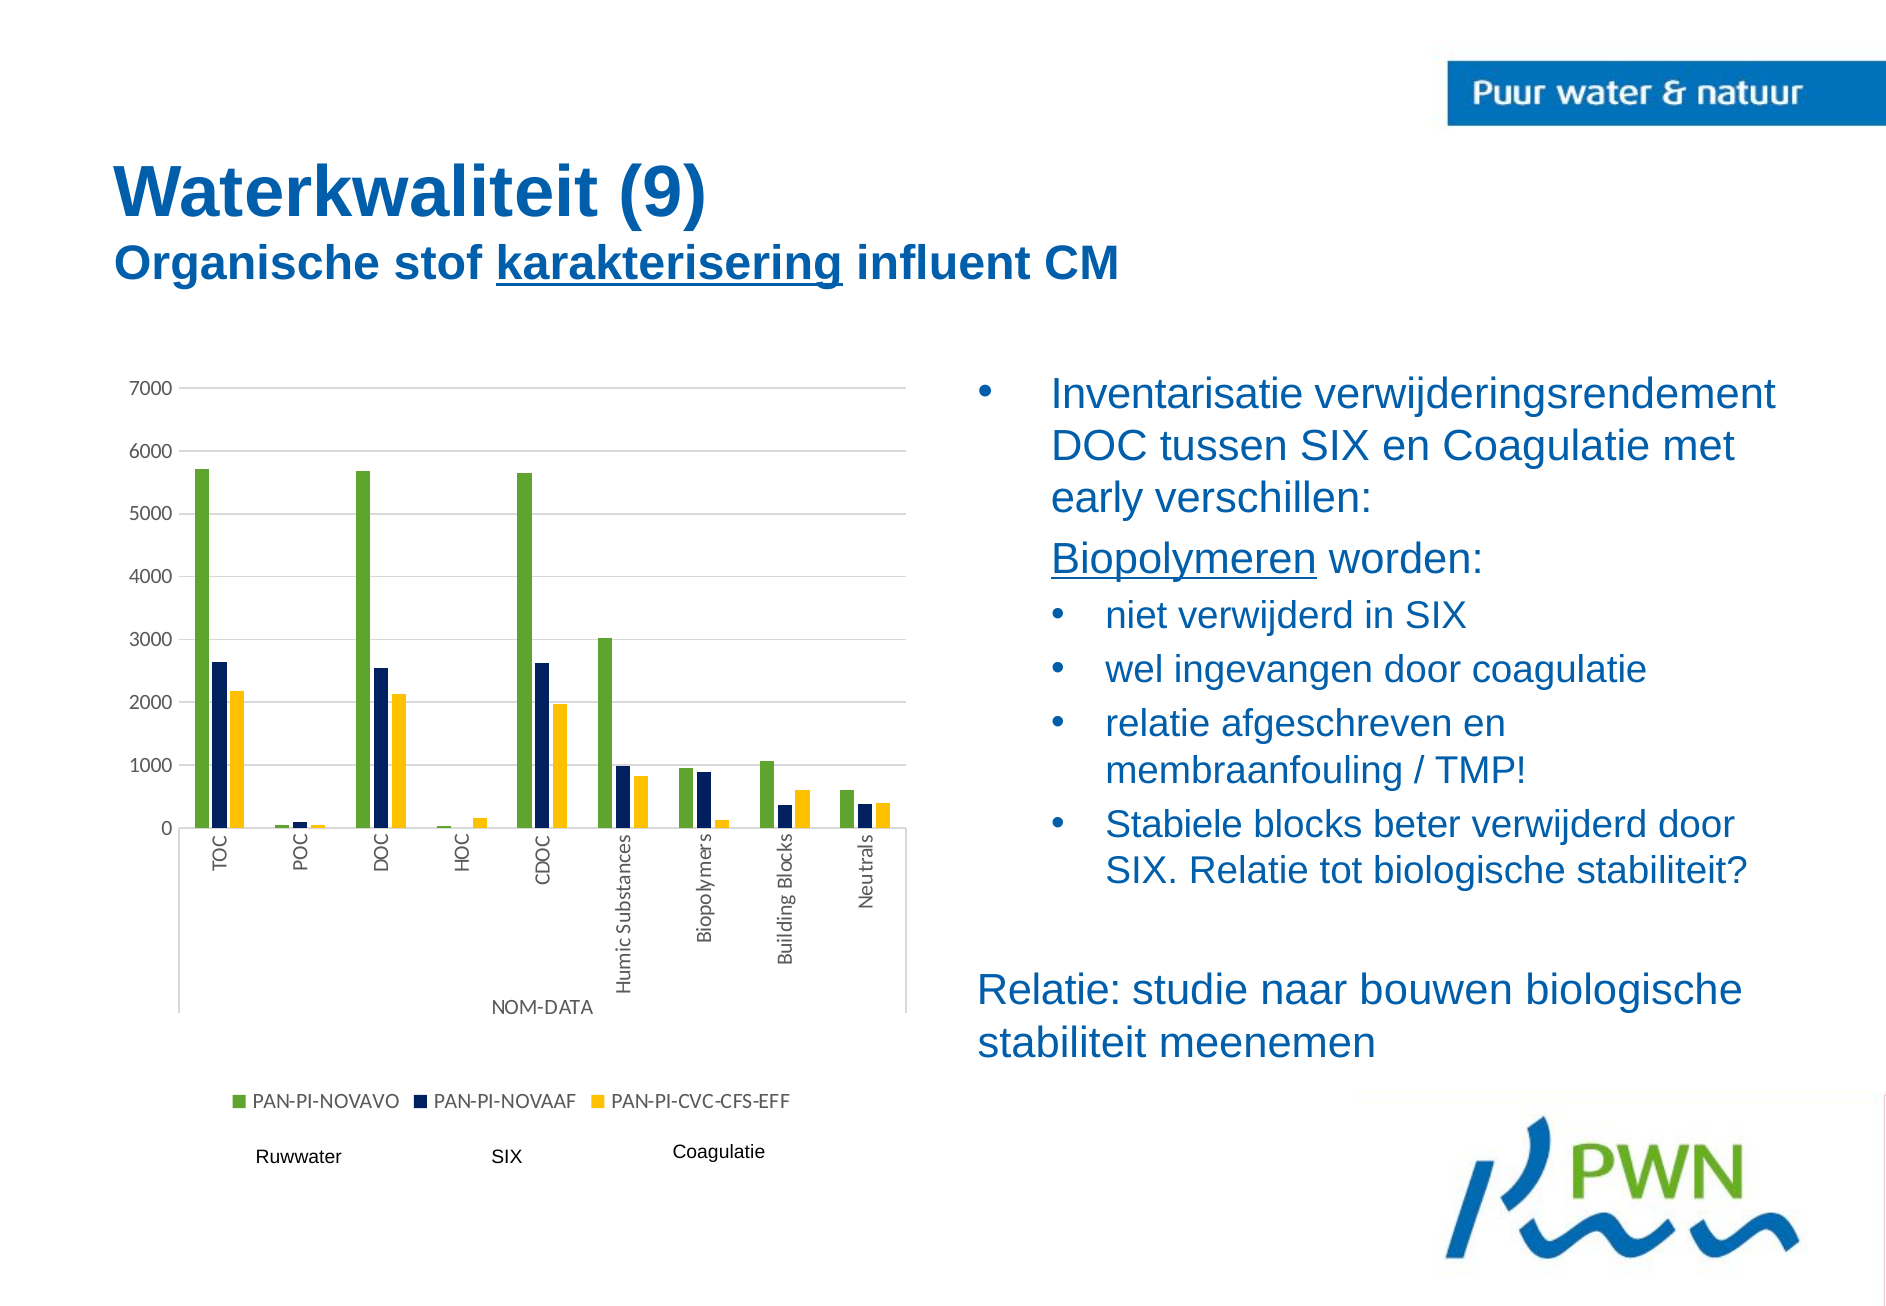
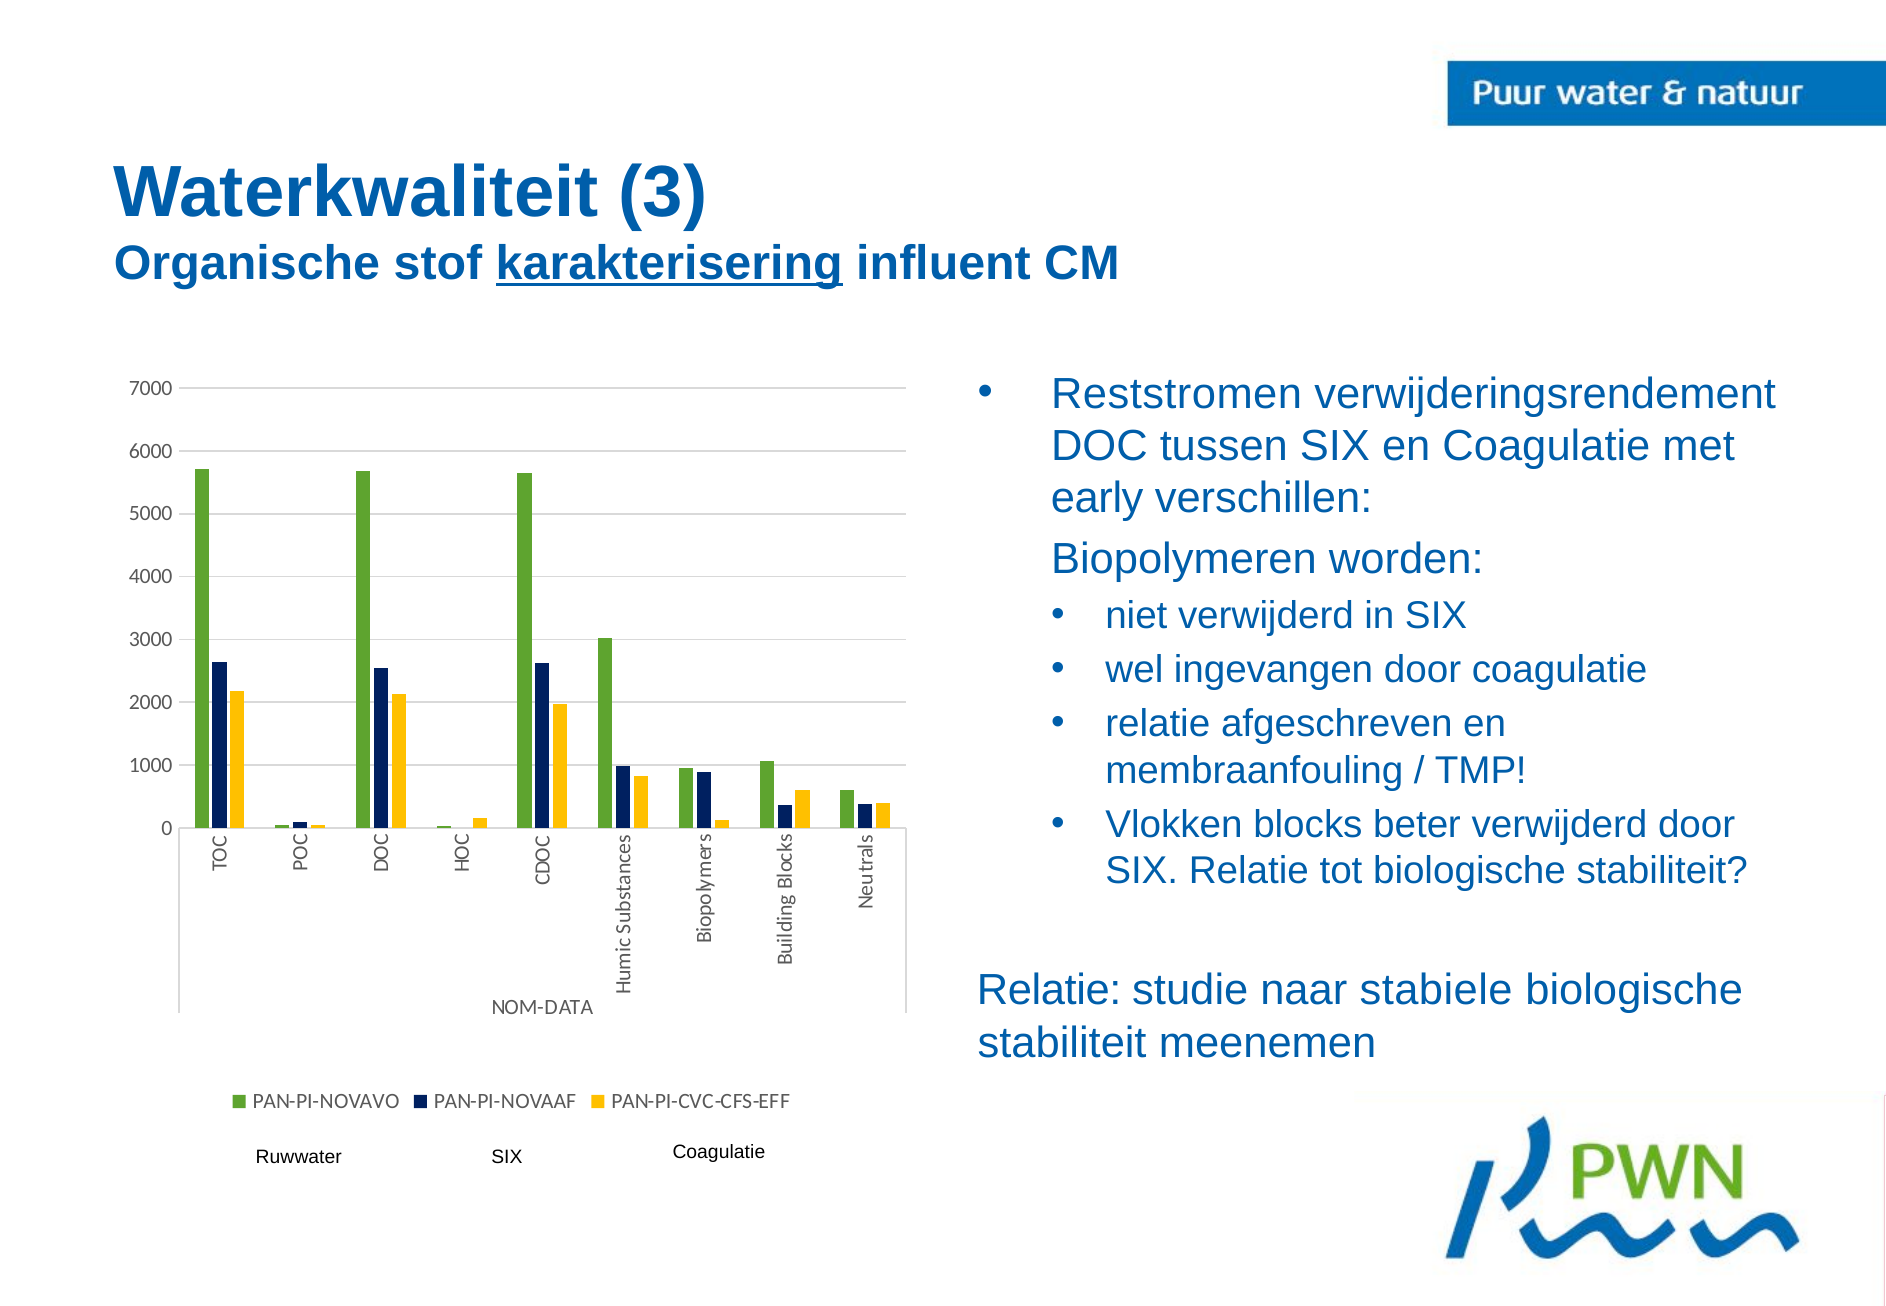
9: 9 -> 3
Inventarisatie: Inventarisatie -> Reststromen
Biopolymeren underline: present -> none
Stabiele: Stabiele -> Vlokken
bouwen: bouwen -> stabiele
